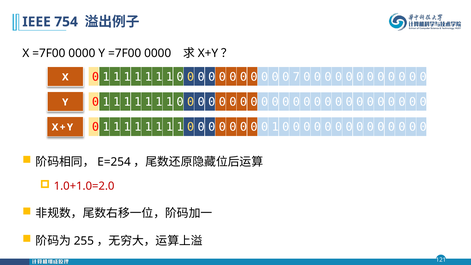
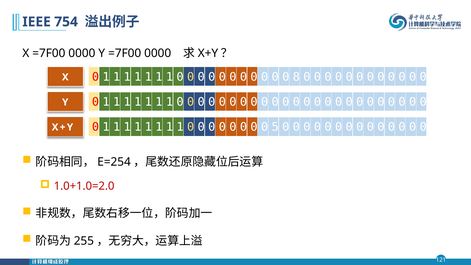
7: 7 -> 8
1 at (275, 127): 1 -> 5
